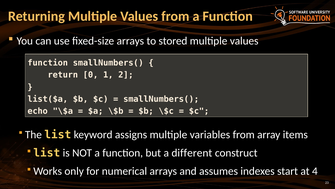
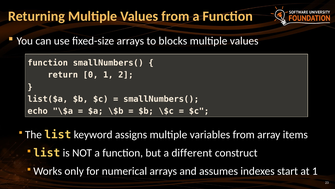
stored: stored -> blocks
at 4: 4 -> 1
